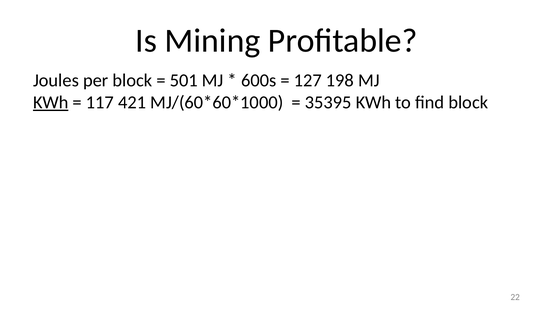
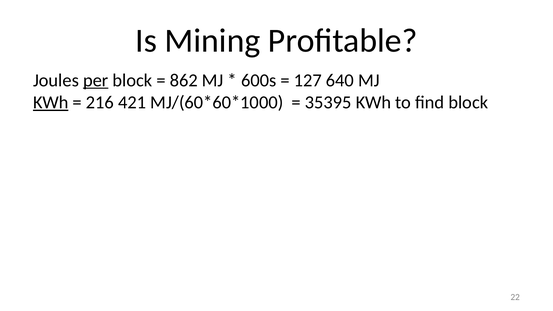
per underline: none -> present
501: 501 -> 862
198: 198 -> 640
117: 117 -> 216
